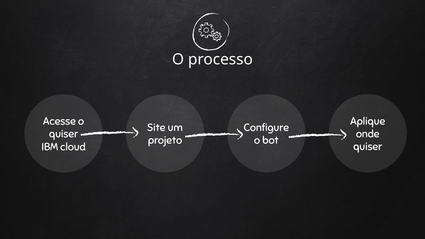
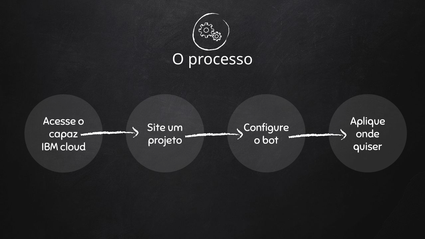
quiser at (64, 134): quiser -> capaz
